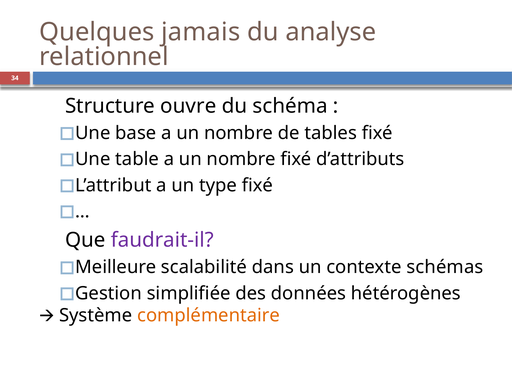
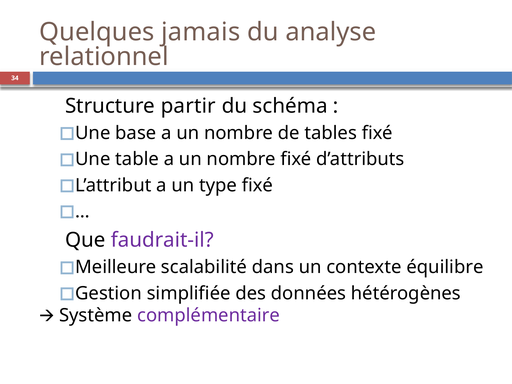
ouvre: ouvre -> partir
schémas: schémas -> équilibre
complémentaire colour: orange -> purple
